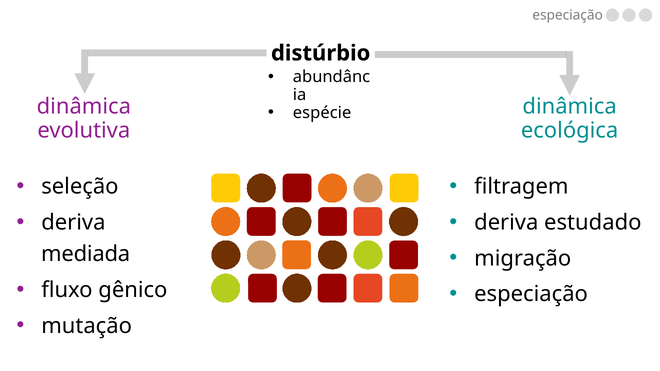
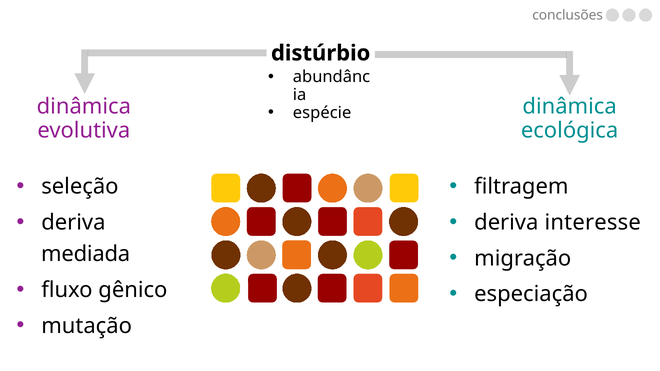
especiação at (568, 15): especiação -> conclusões
estudado: estudado -> interesse
